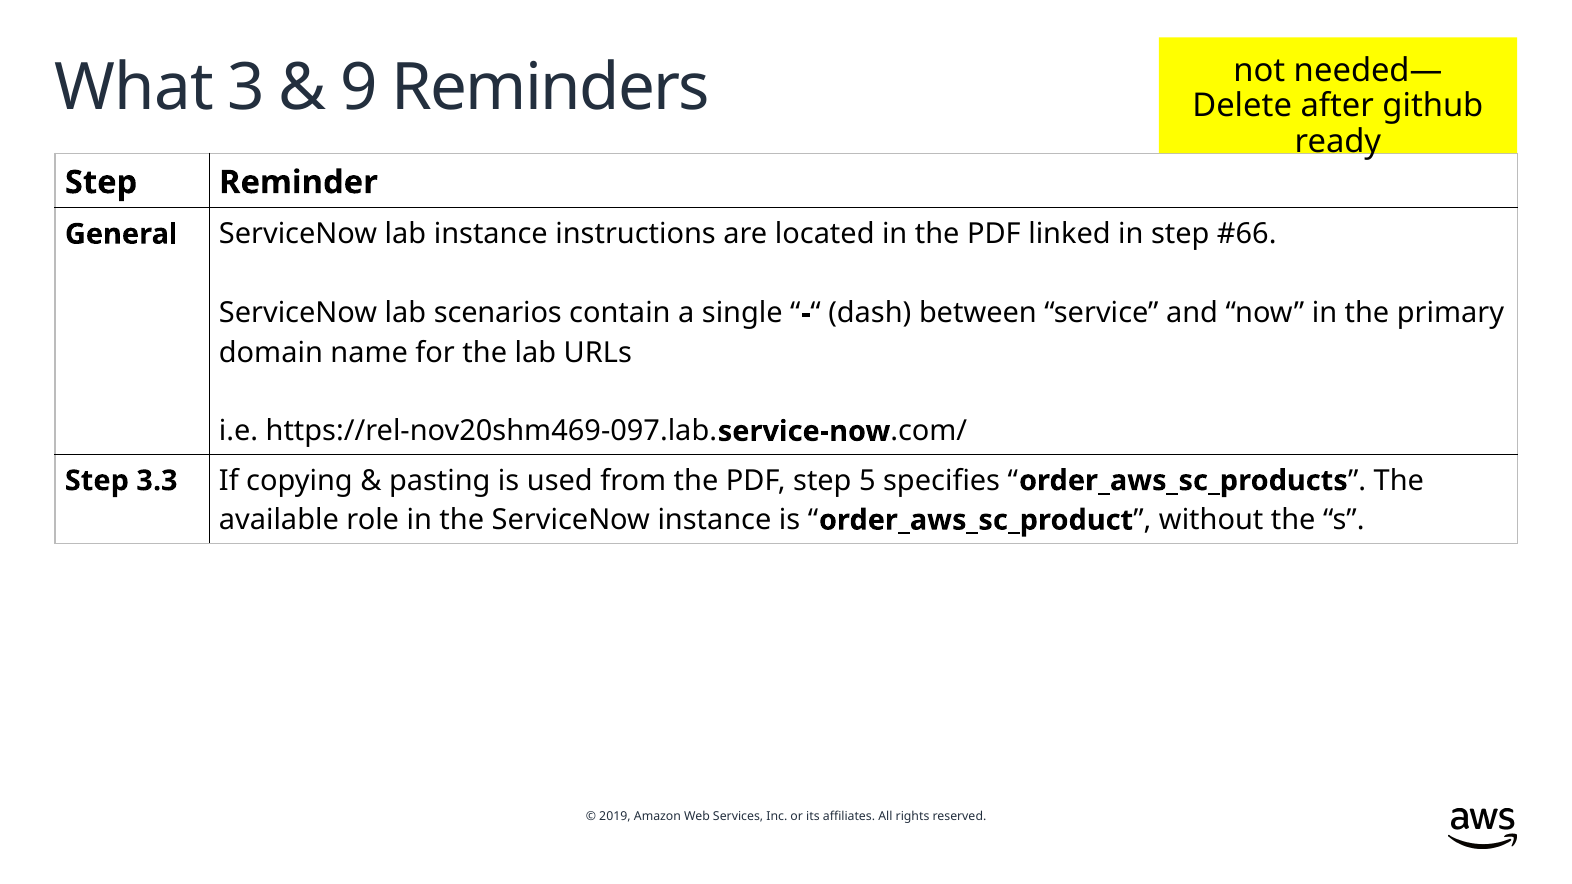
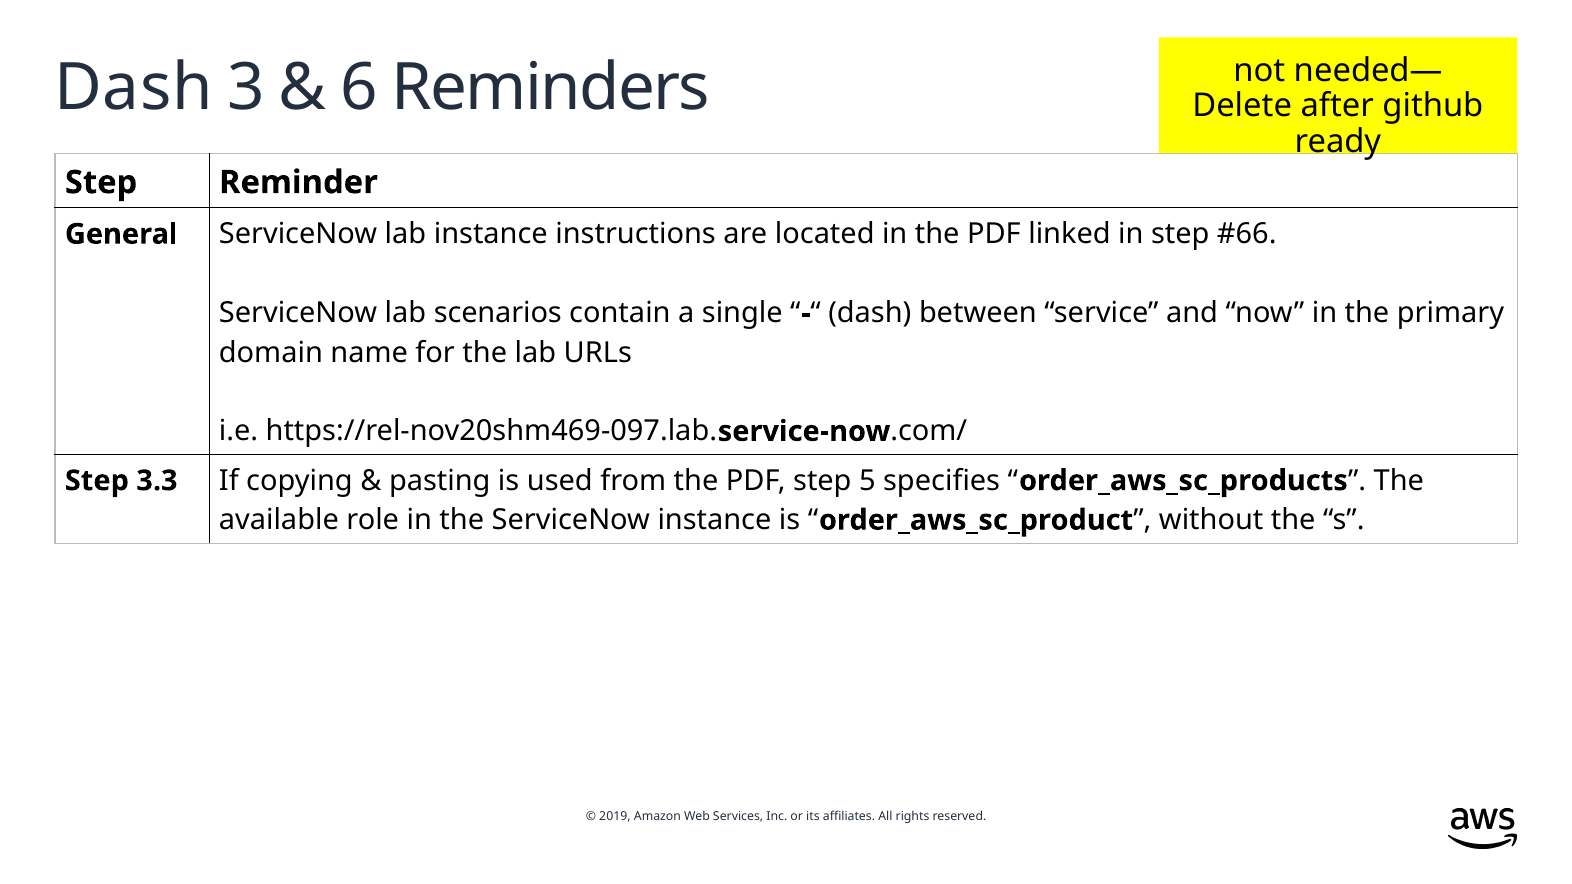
What at (134, 88): What -> Dash
9: 9 -> 6
